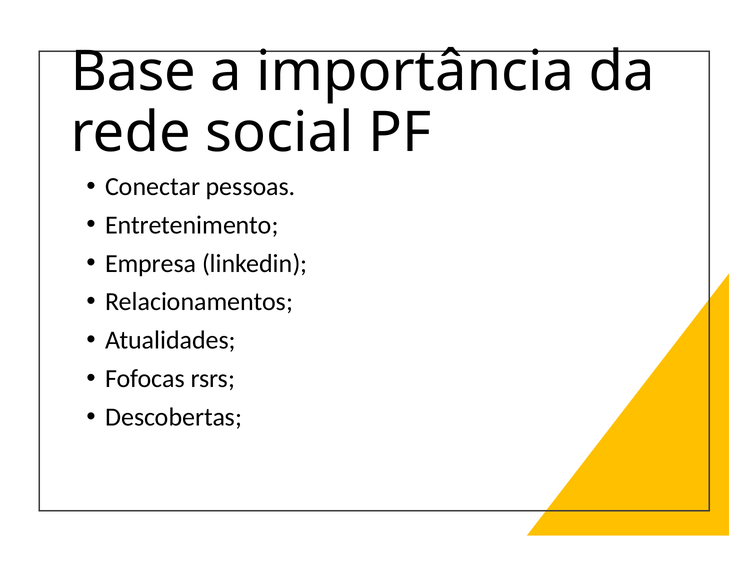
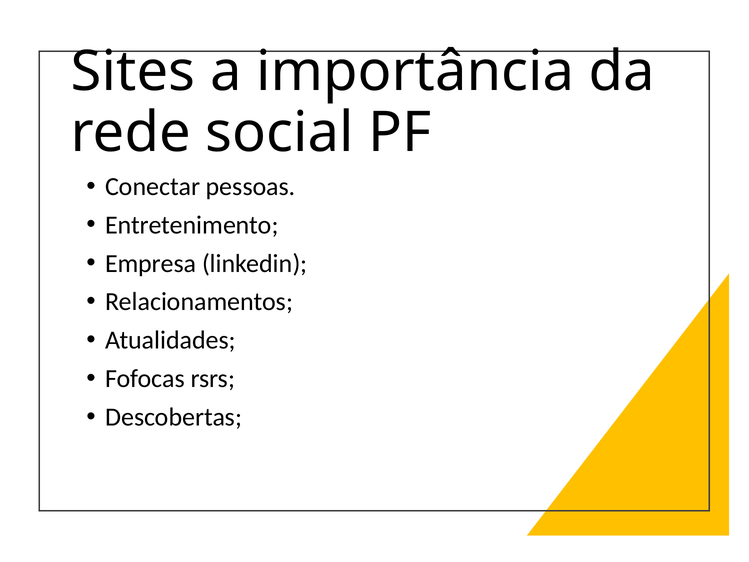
Base: Base -> Sites
